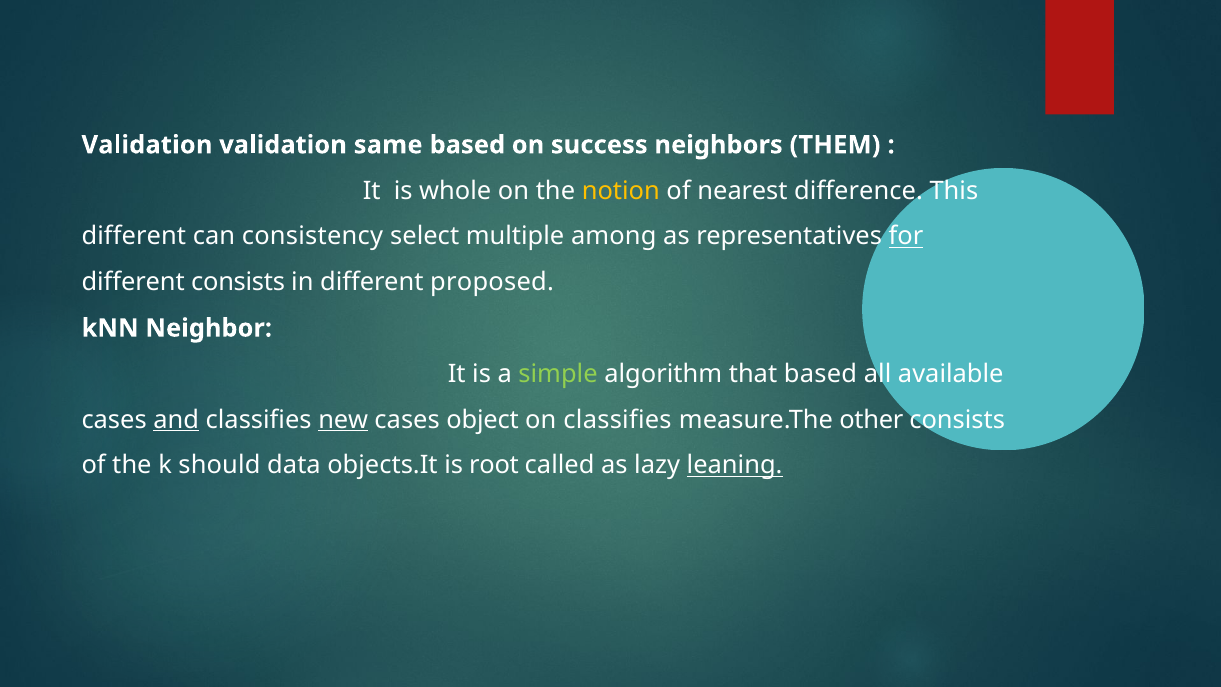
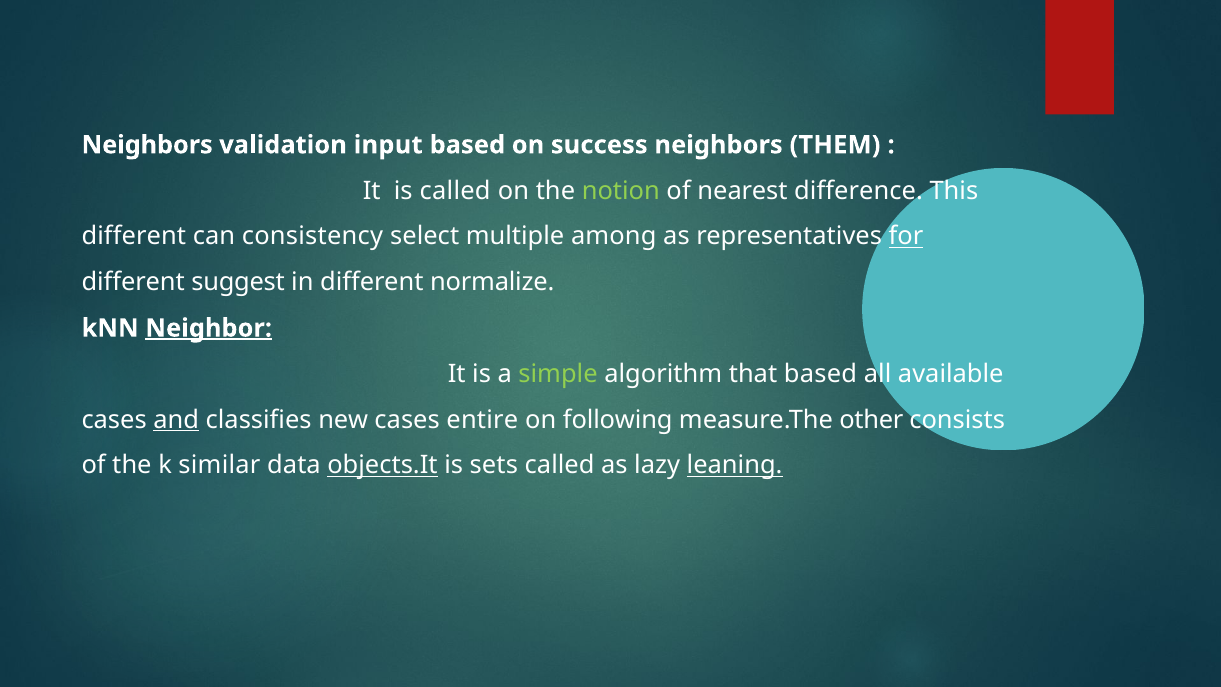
Validation at (147, 145): Validation -> Neighbors
same: same -> input
is whole: whole -> called
notion colour: yellow -> light green
different consists: consists -> suggest
proposed: proposed -> normalize
Neighbor underline: none -> present
new underline: present -> none
object: object -> entire
on classifies: classifies -> following
should: should -> similar
objects.It underline: none -> present
root: root -> sets
